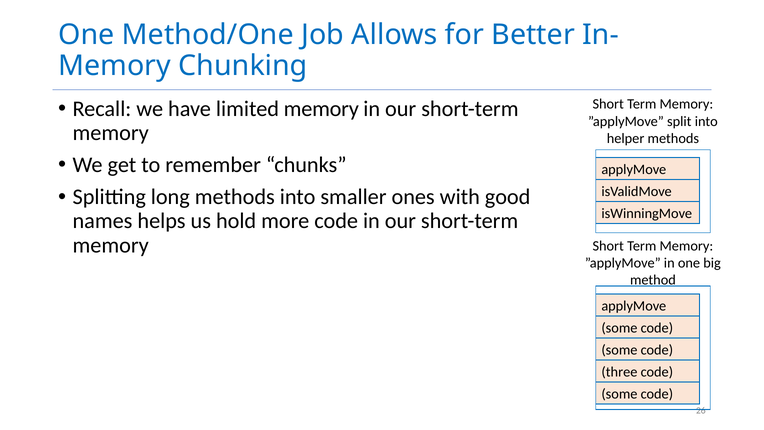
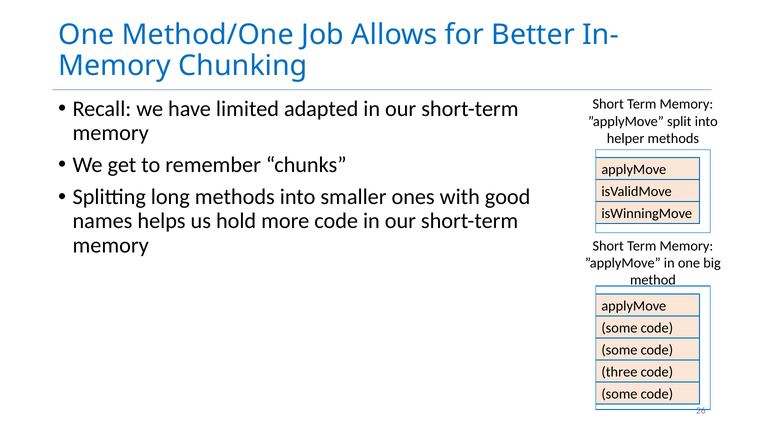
limited memory: memory -> adapted
